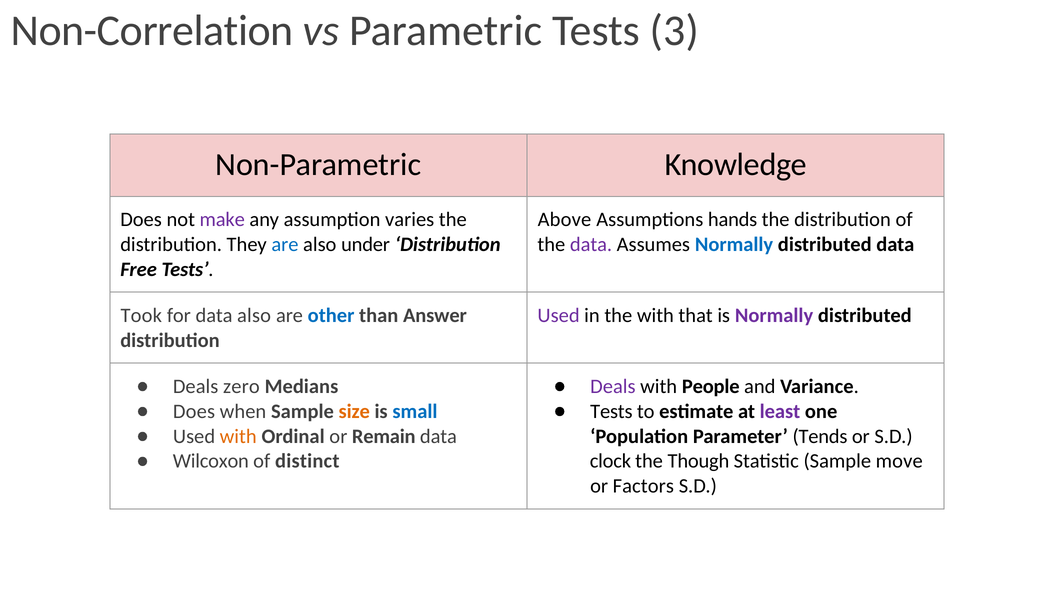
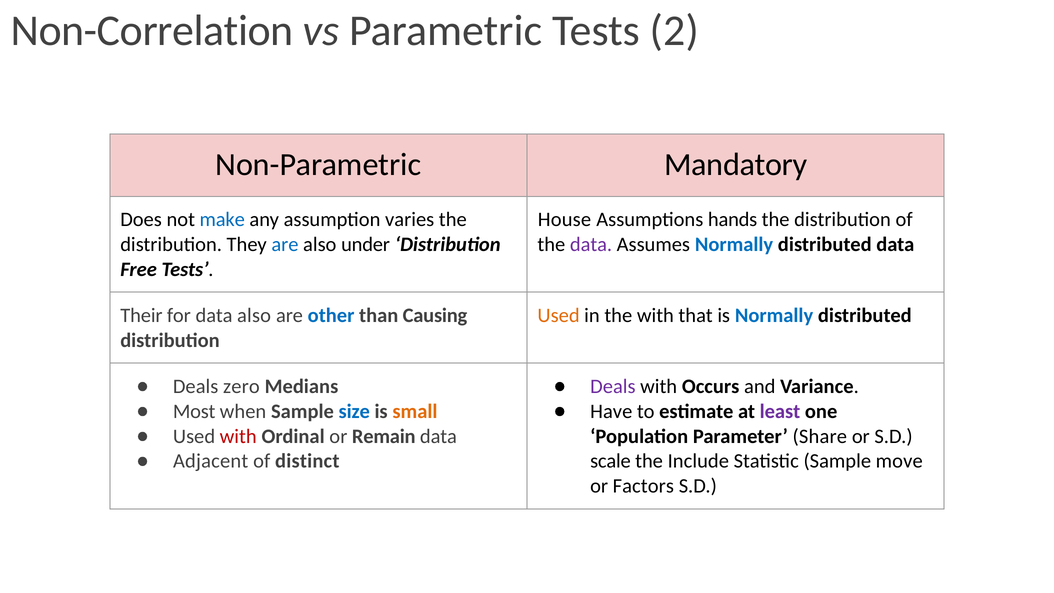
3: 3 -> 2
Knowledge: Knowledge -> Mandatory
make colour: purple -> blue
Above: Above -> House
Took: Took -> Their
Answer: Answer -> Causing
Used at (559, 315) colour: purple -> orange
Normally at (774, 315) colour: purple -> blue
People: People -> Occurs
Does at (194, 411): Does -> Most
size colour: orange -> blue
small colour: blue -> orange
Tests at (611, 411): Tests -> Have
Tends: Tends -> Share
with at (238, 436) colour: orange -> red
clock: clock -> scale
Though: Though -> Include
Wilcoxon: Wilcoxon -> Adjacent
